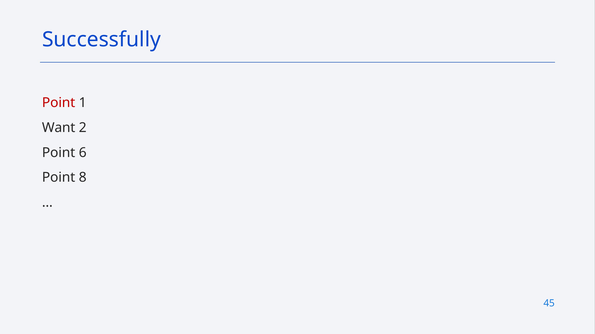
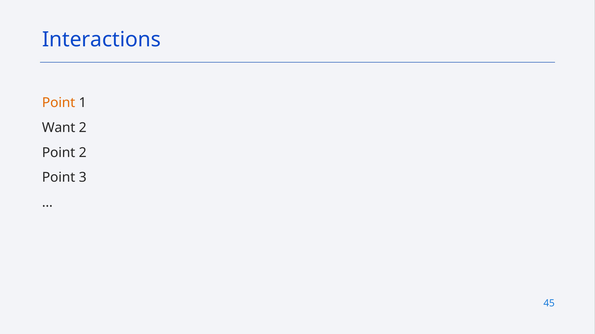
Successfully: Successfully -> Interactions
Point at (59, 103) colour: red -> orange
Point 6: 6 -> 2
8: 8 -> 3
